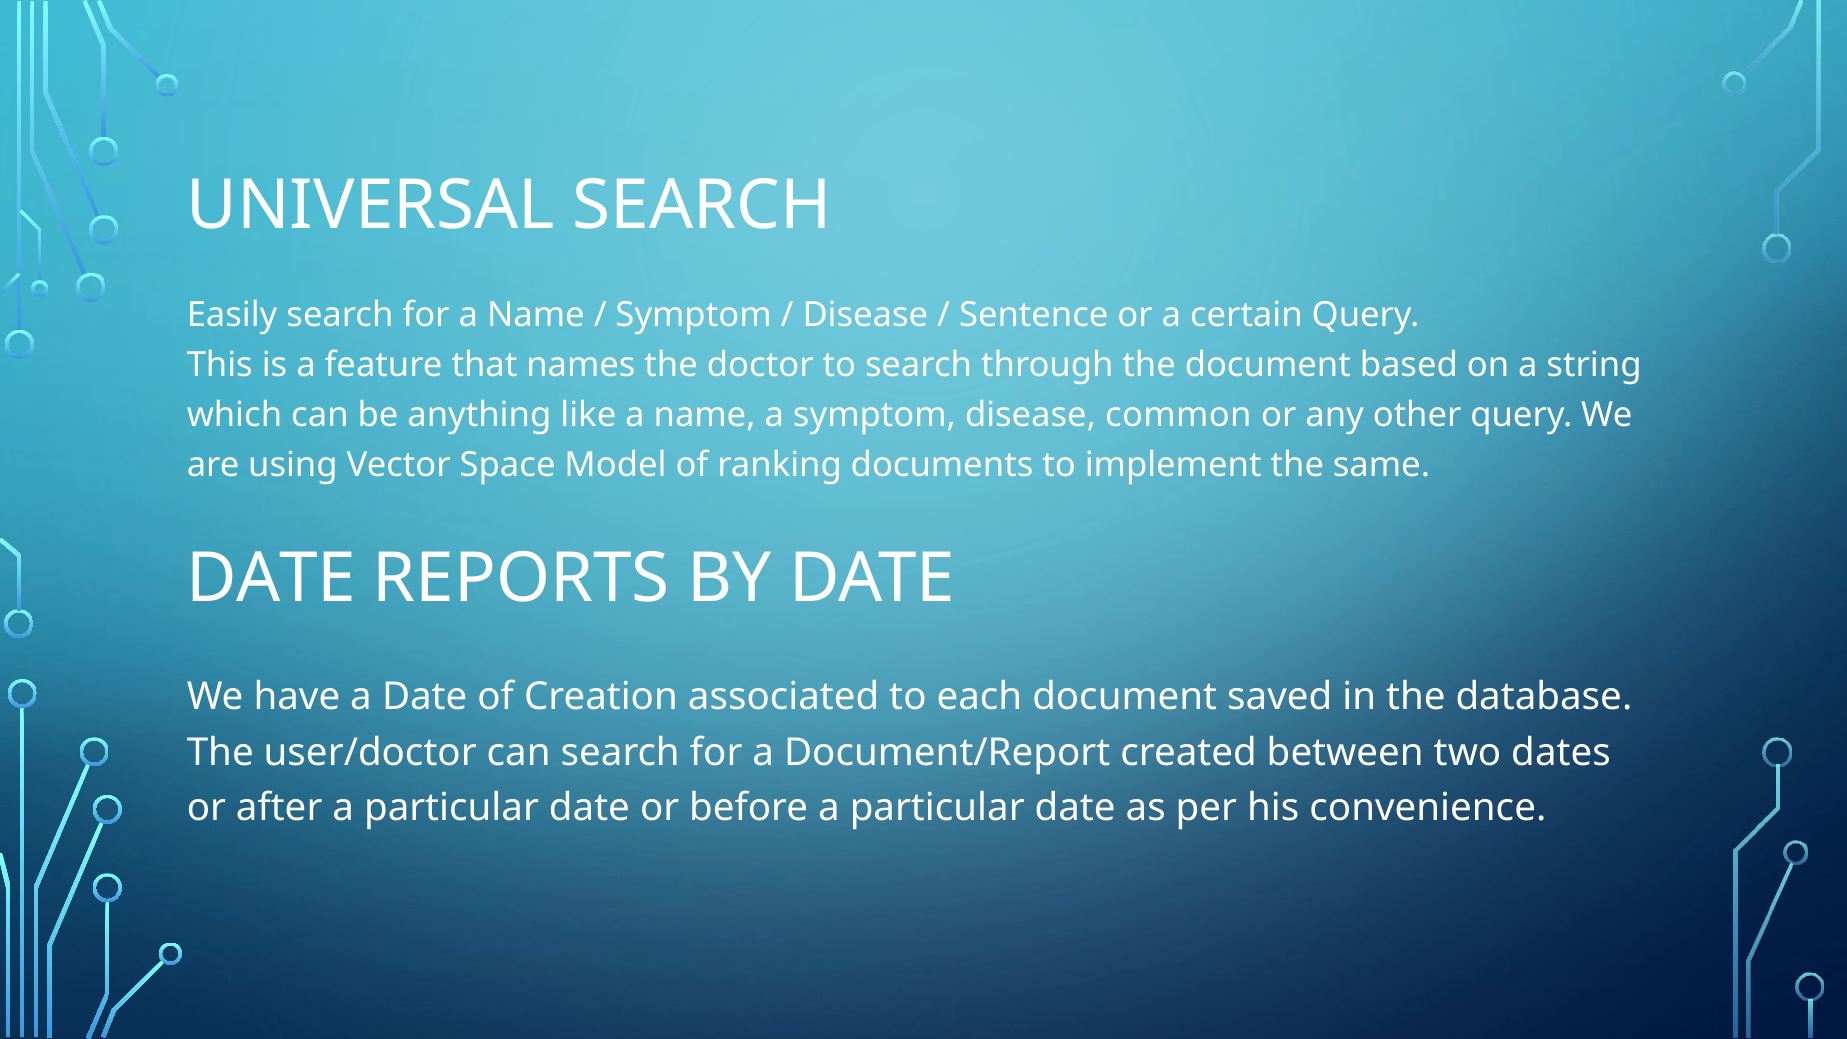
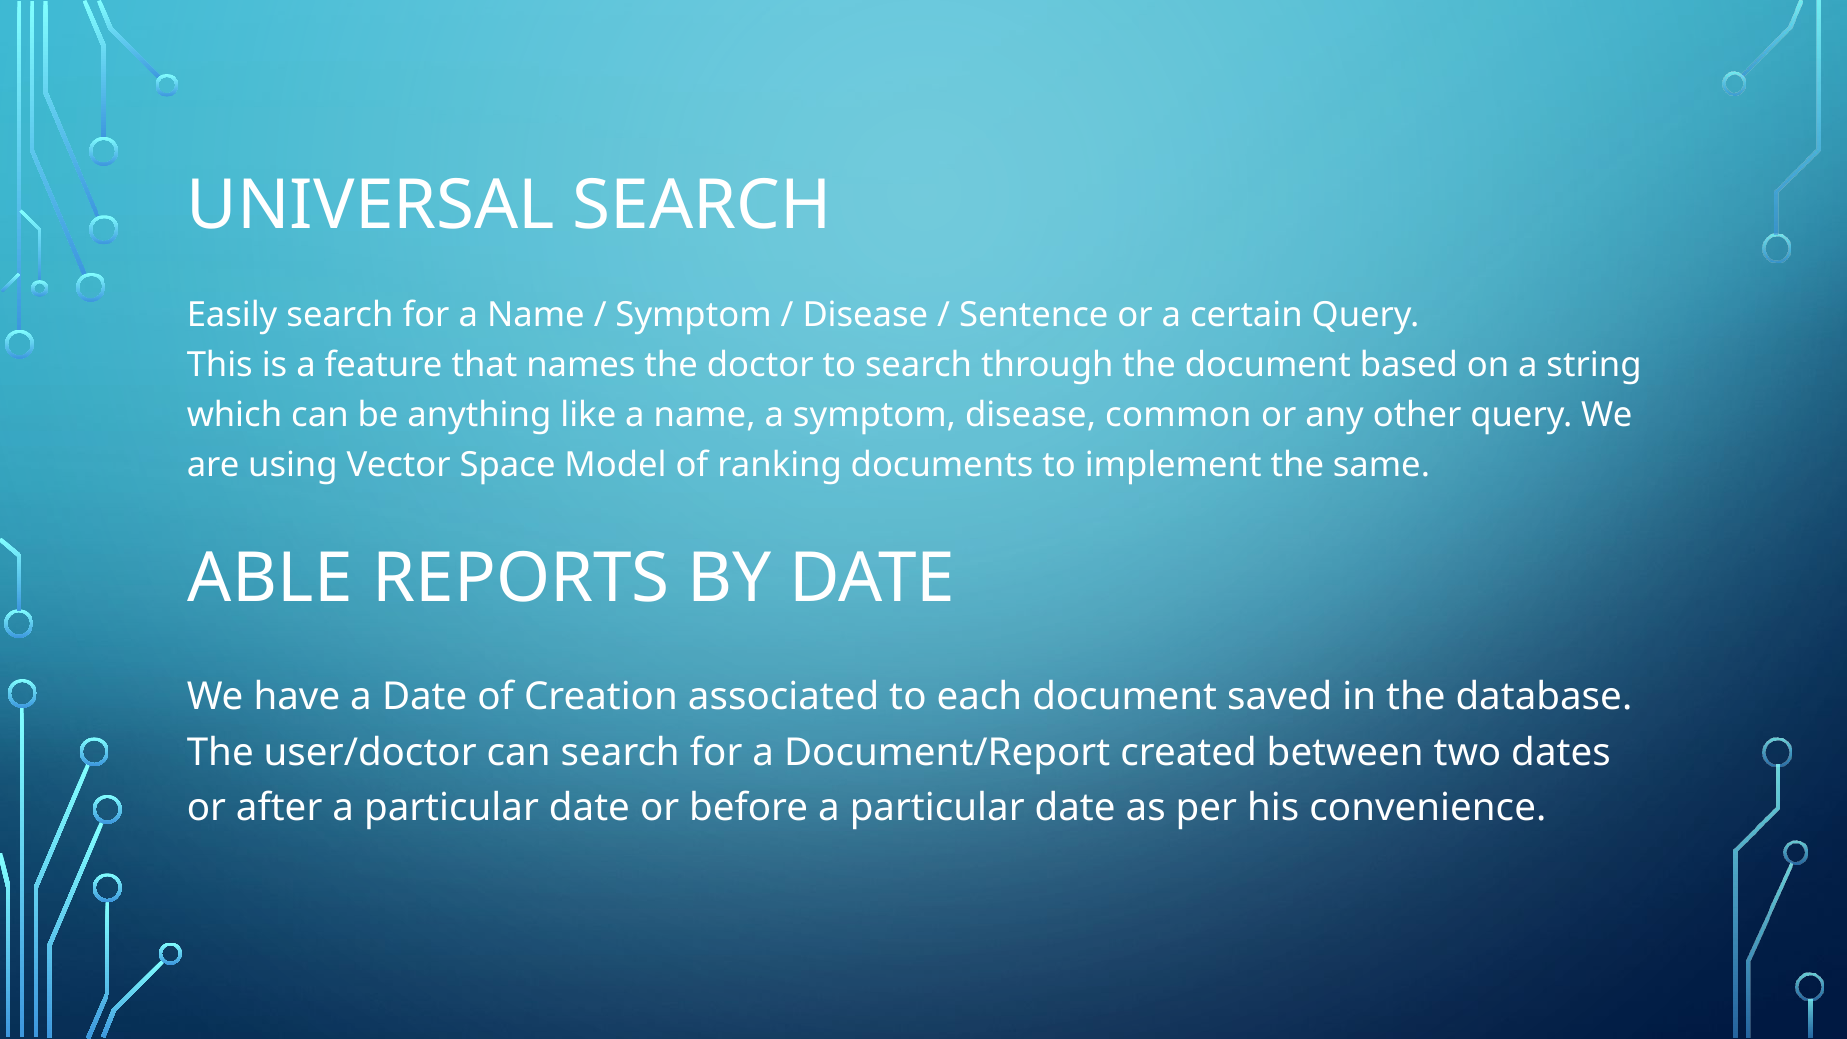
DATE at (271, 579): DATE -> ABLE
